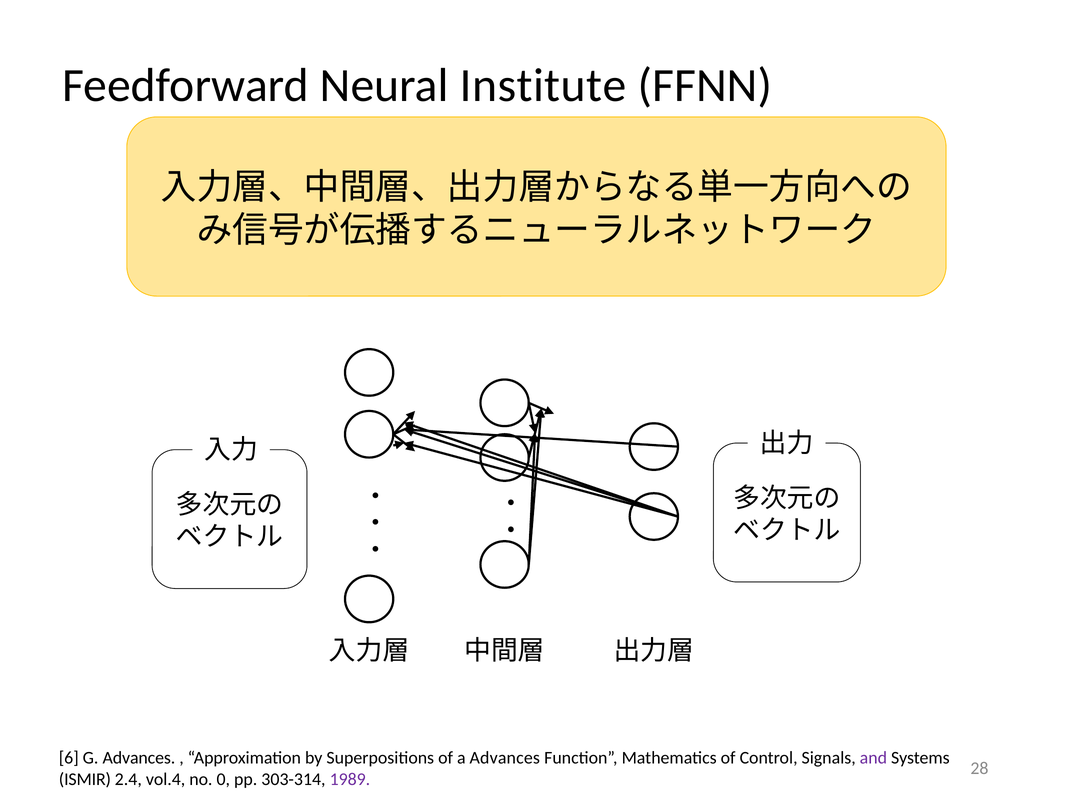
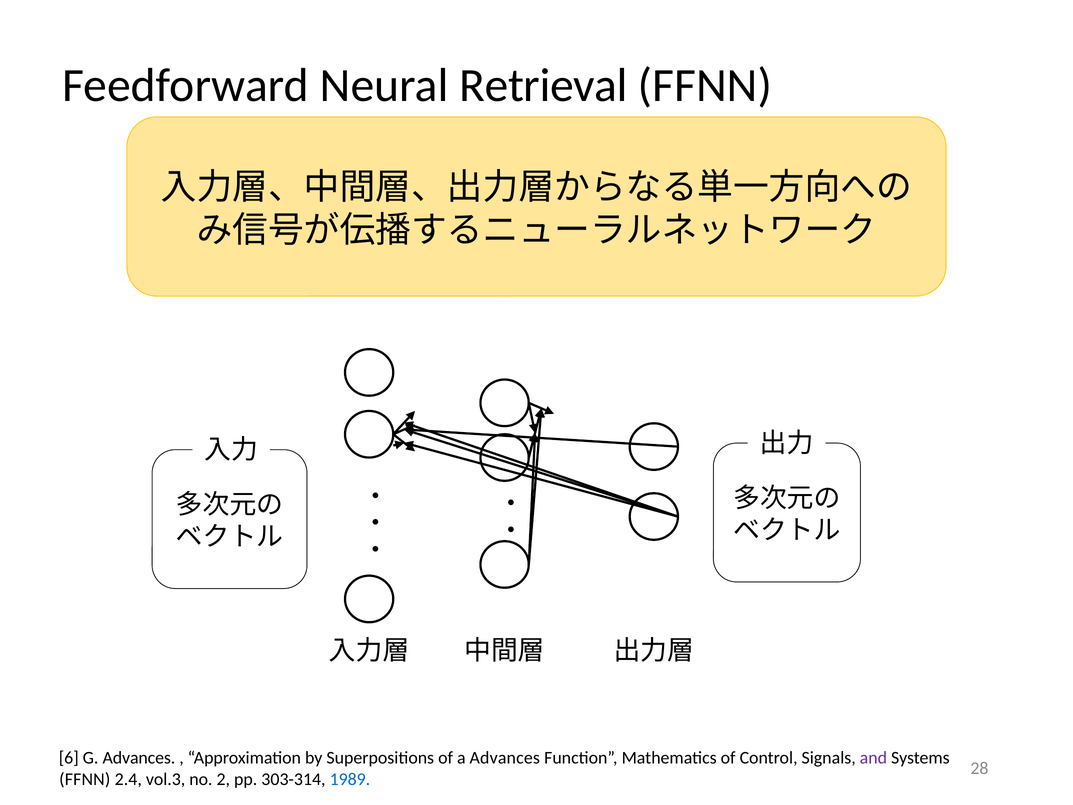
Institute: Institute -> Retrieval
ISMIR at (85, 779): ISMIR -> FFNN
vol.4: vol.4 -> vol.3
0: 0 -> 2
1989 colour: purple -> blue
